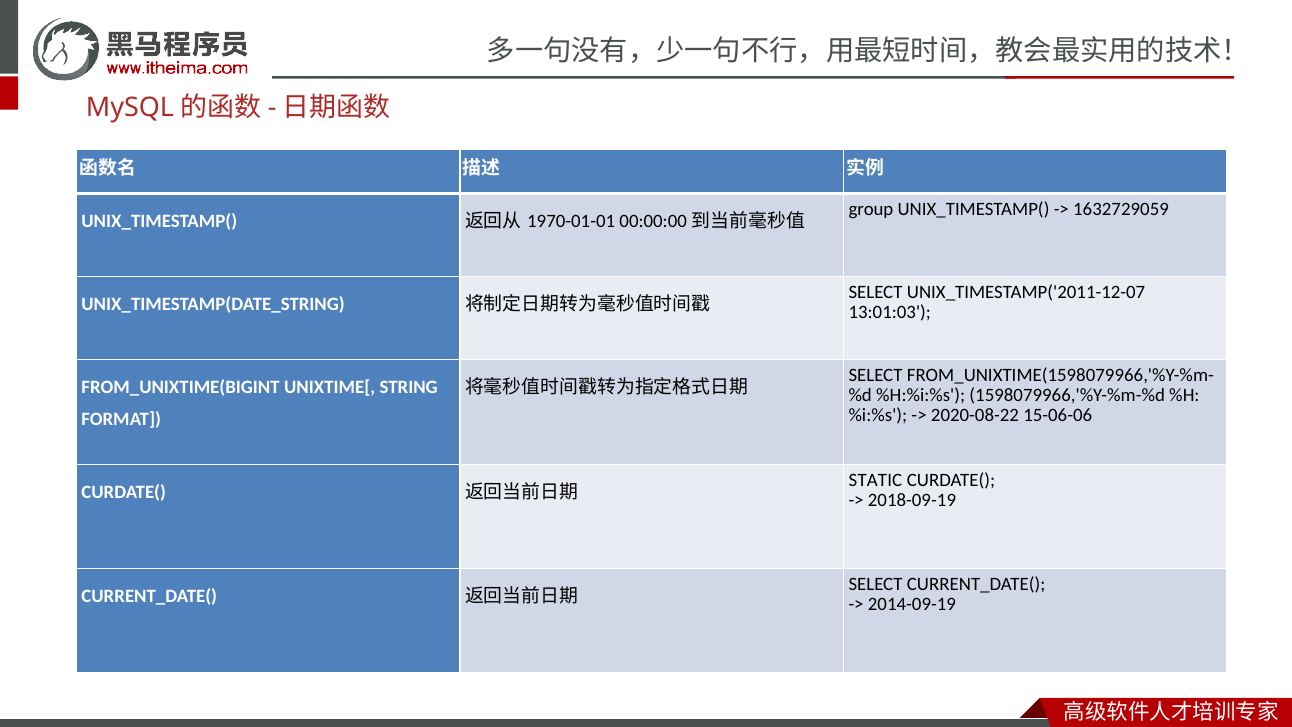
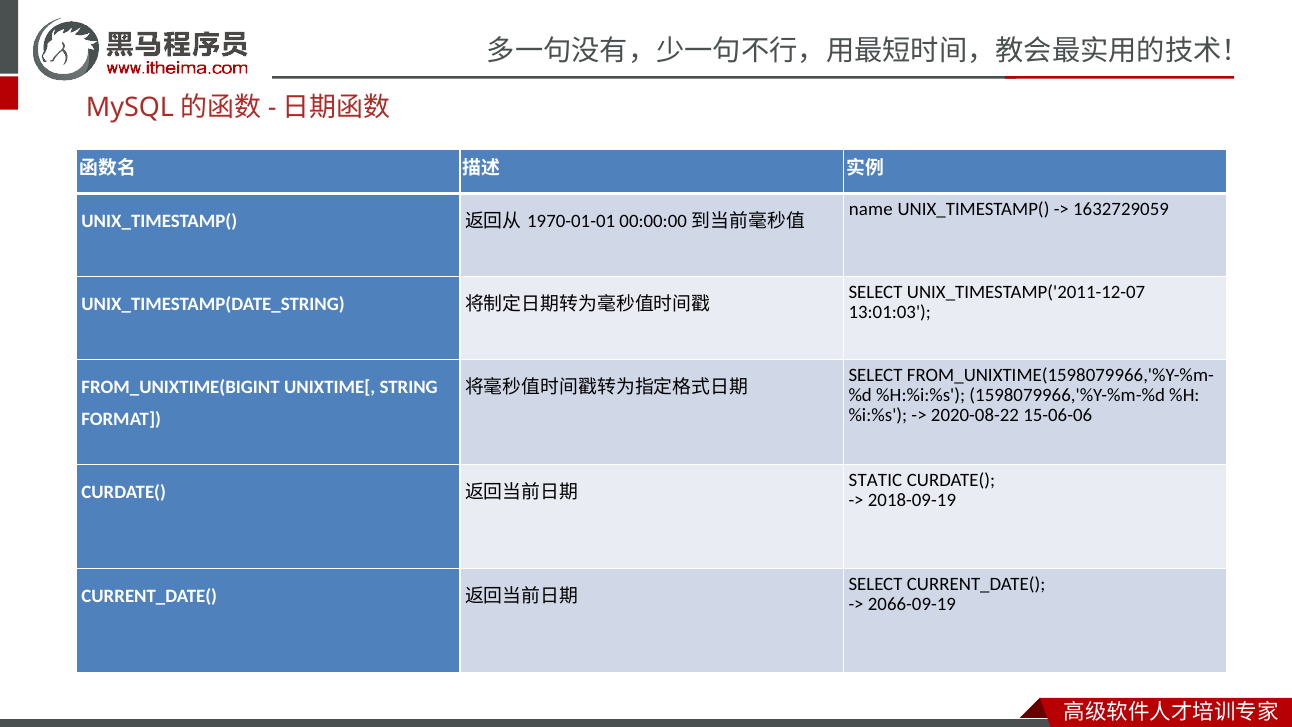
group: group -> name
2014-09-19: 2014-09-19 -> 2066-09-19
